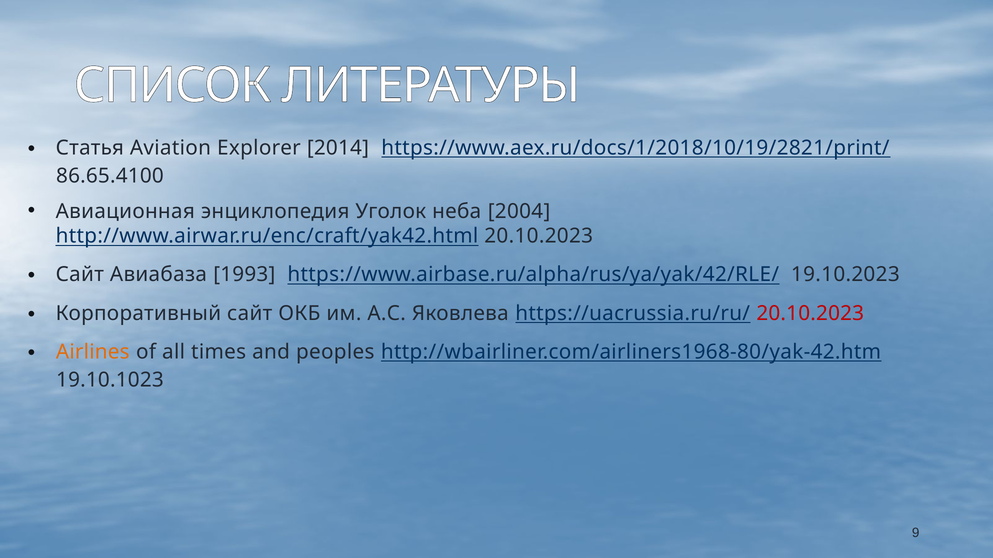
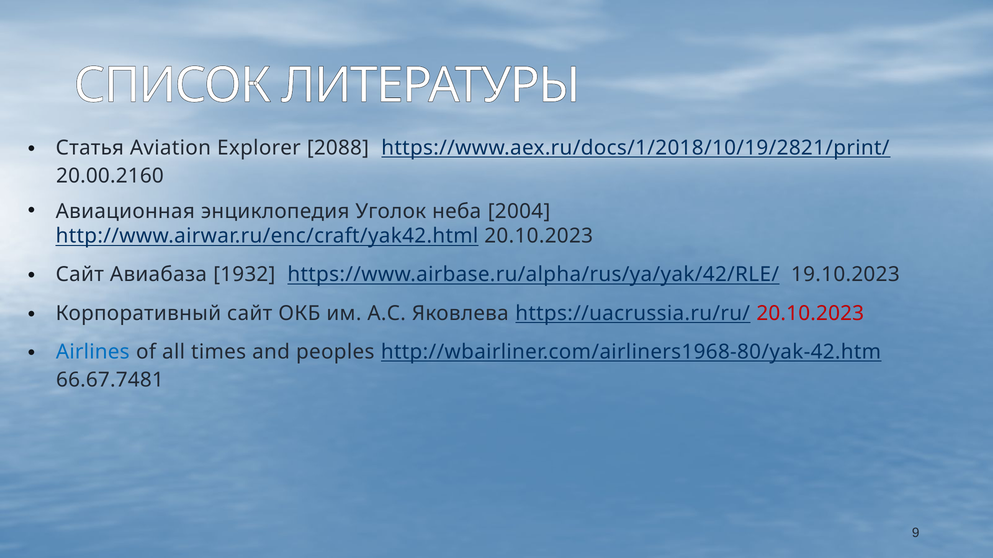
2014: 2014 -> 2088
86.65.4100: 86.65.4100 -> 20.00.2160
1993: 1993 -> 1932
Airlines colour: orange -> blue
19.10.1023: 19.10.1023 -> 66.67.7481
